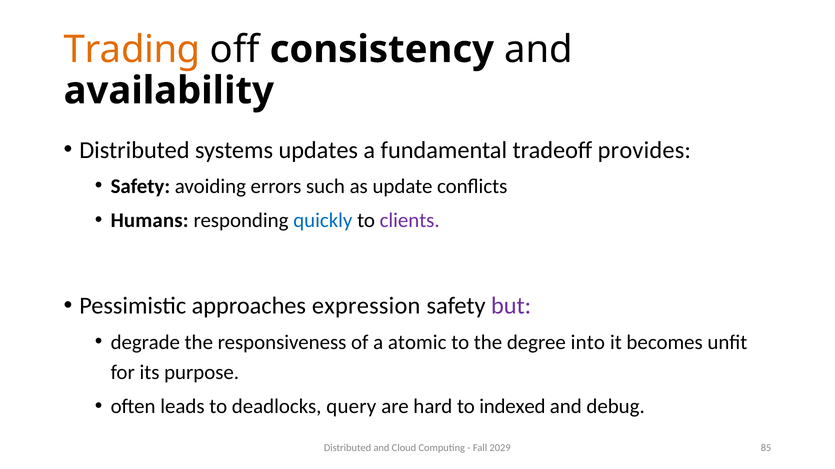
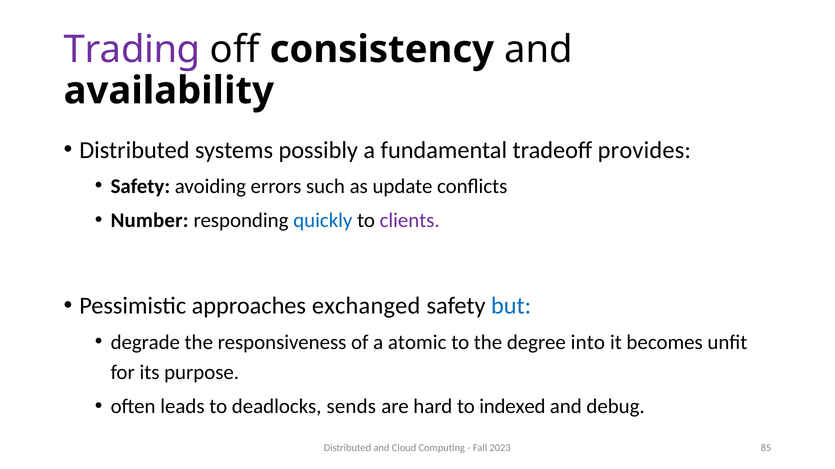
Trading colour: orange -> purple
updates: updates -> possibly
Humans: Humans -> Number
expression: expression -> exchanged
but colour: purple -> blue
query: query -> sends
2029: 2029 -> 2023
